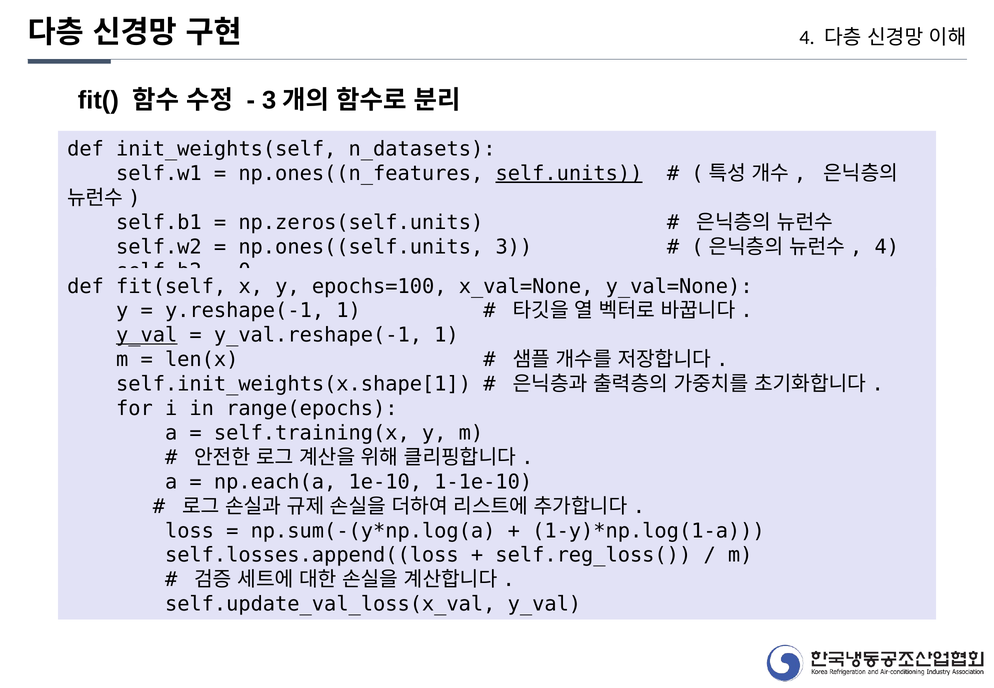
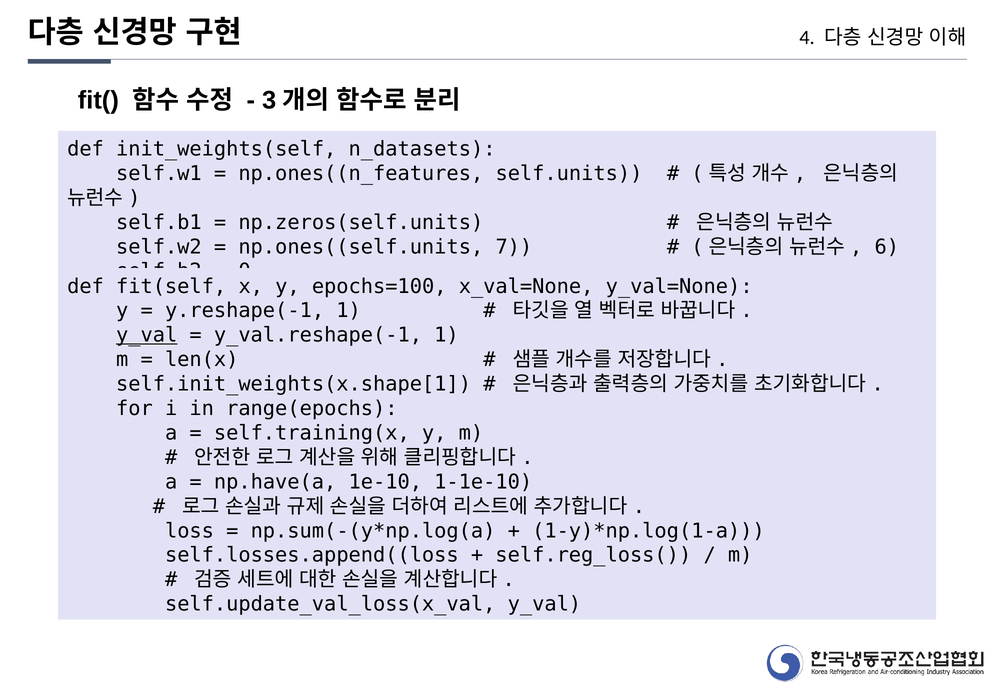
self.units underline: present -> none
3: 3 -> 7
4 at (887, 247): 4 -> 6
np.each(a: np.each(a -> np.have(a
